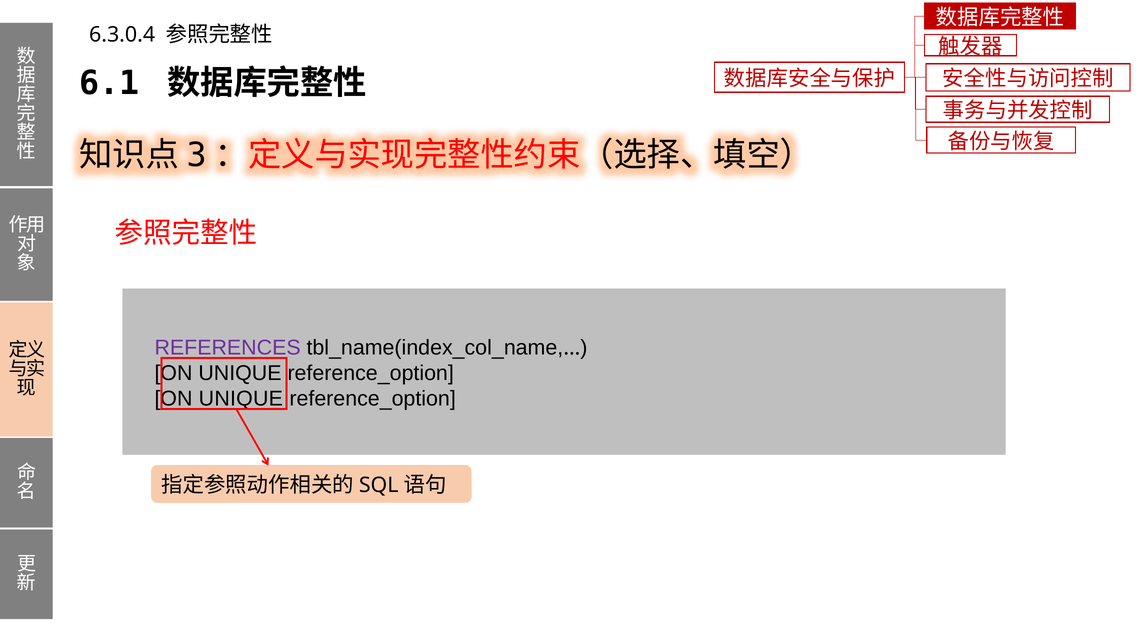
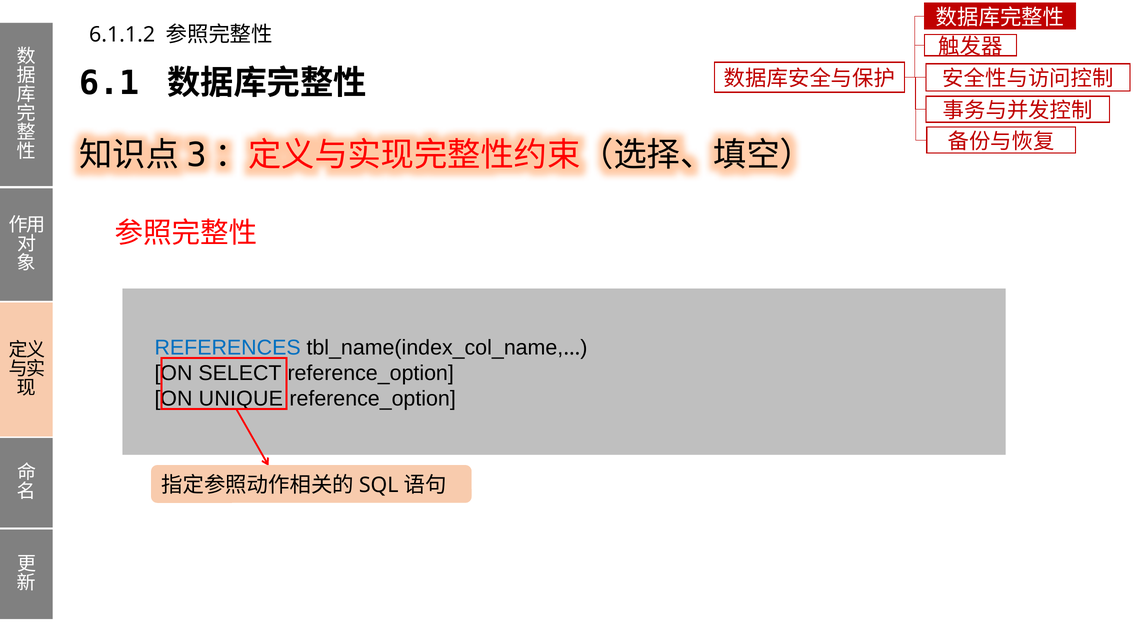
6.3.0.4: 6.3.0.4 -> 6.1.1.2
REFERENCES colour: purple -> blue
UNIQUE at (240, 373): UNIQUE -> SELECT
